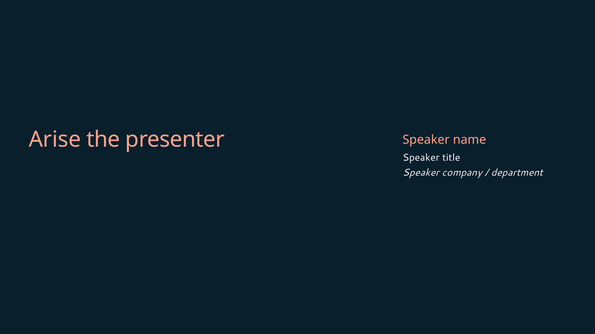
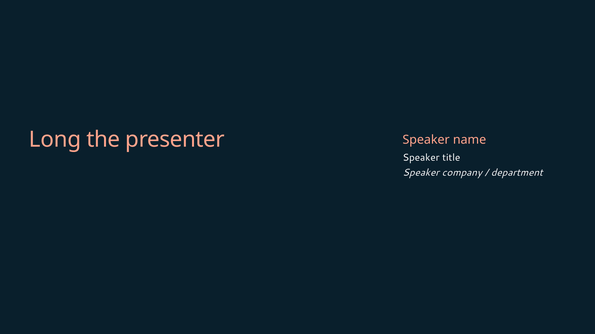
Arise: Arise -> Long
